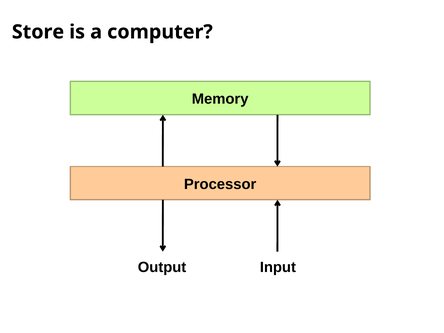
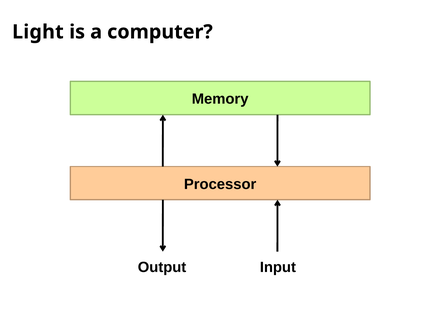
Store: Store -> Light
